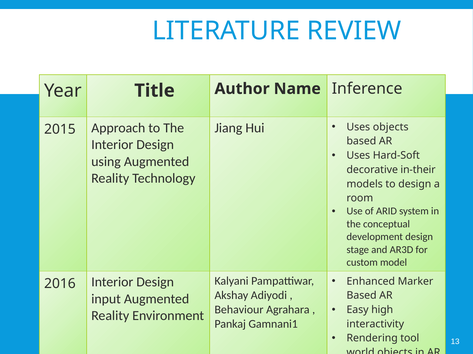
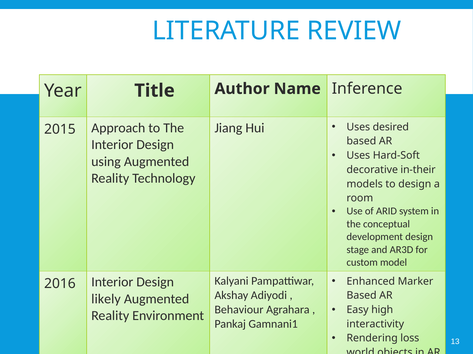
Uses objects: objects -> desired
input: input -> likely
tool: tool -> loss
